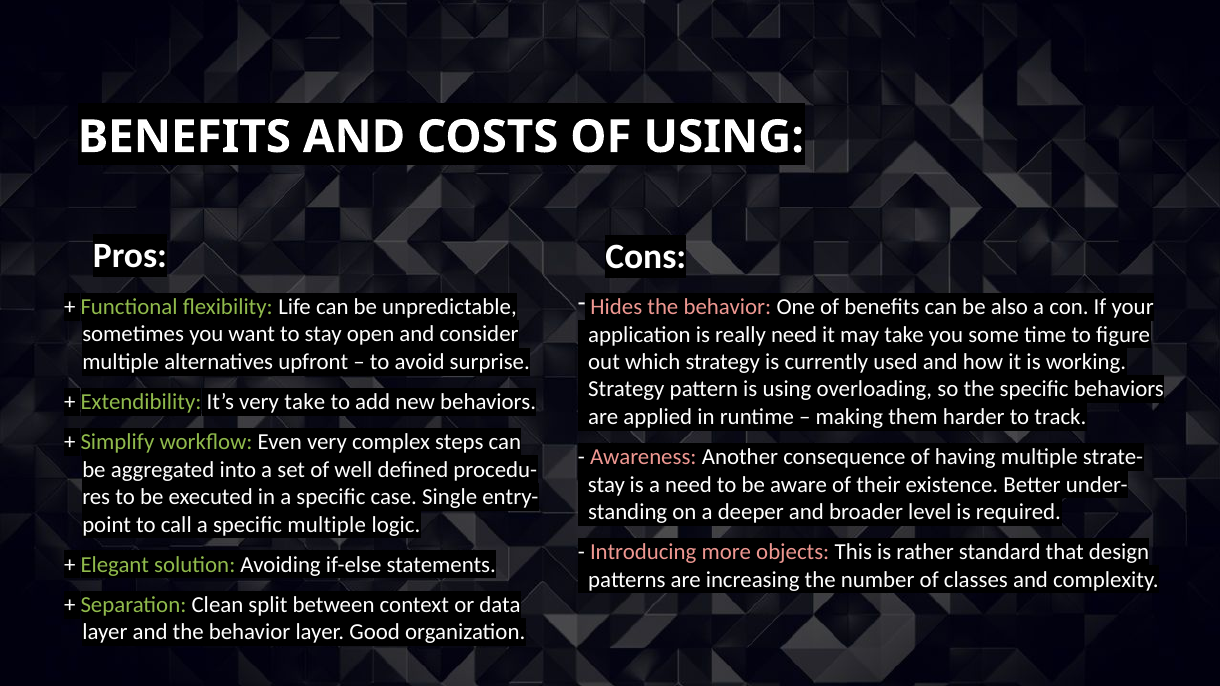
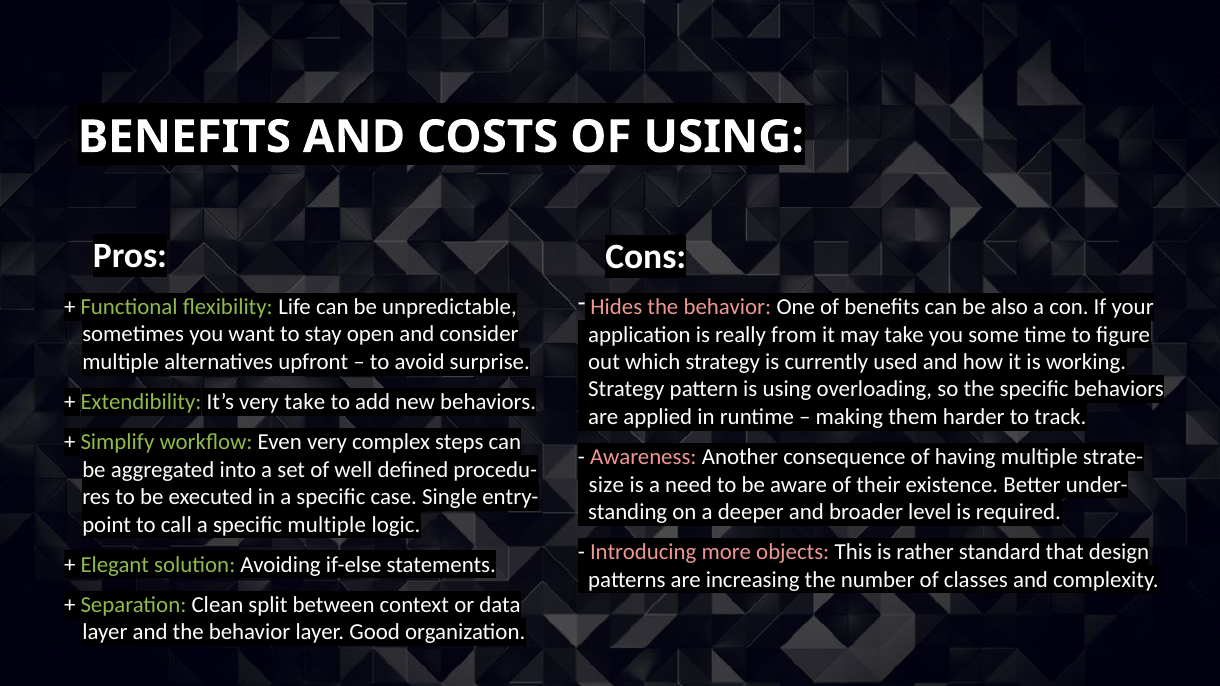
really need: need -> from
stay at (606, 485): stay -> size
